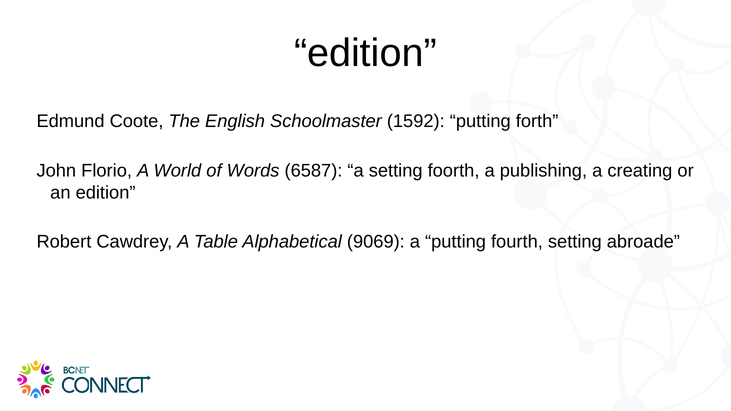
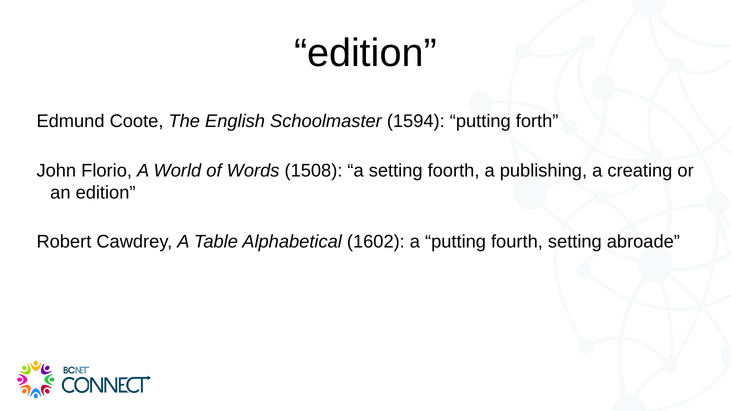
1592: 1592 -> 1594
6587: 6587 -> 1508
9069: 9069 -> 1602
